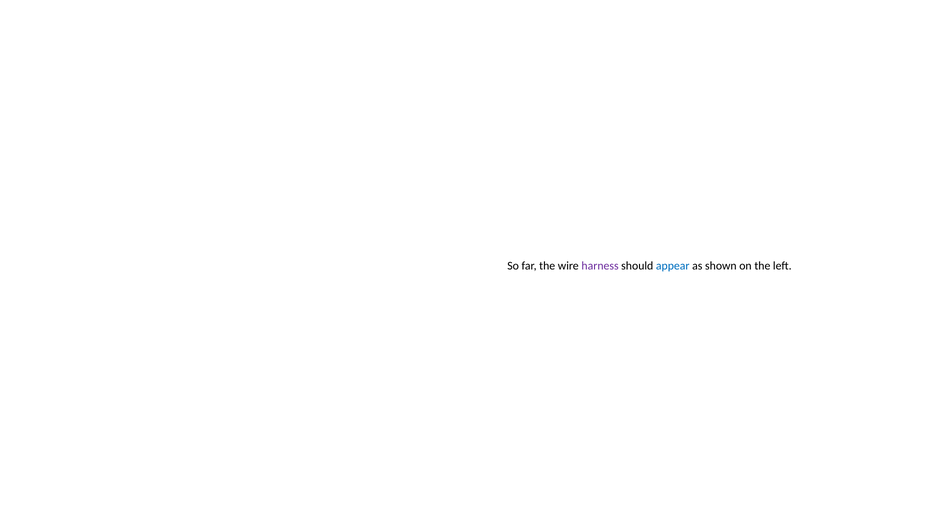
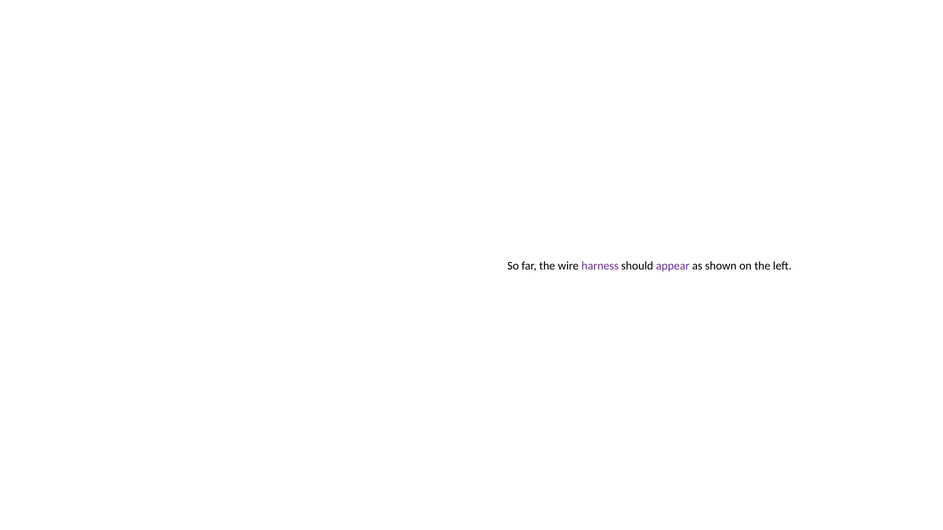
appear colour: blue -> purple
